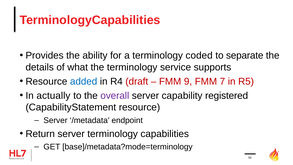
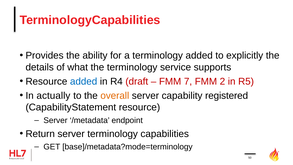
terminology coded: coded -> added
separate: separate -> explicitly
9: 9 -> 7
7: 7 -> 2
overall colour: purple -> orange
